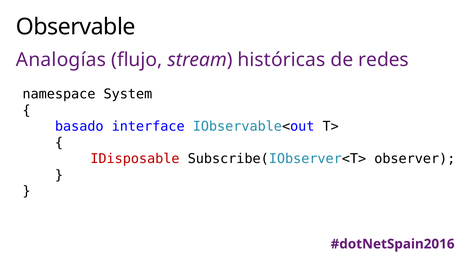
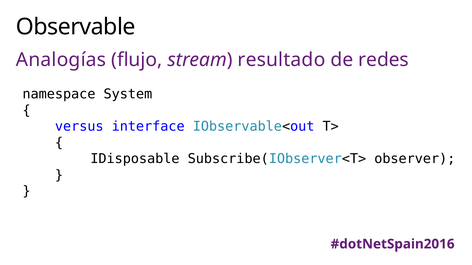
históricas: históricas -> resultado
basado: basado -> versus
IDisposable colour: red -> black
